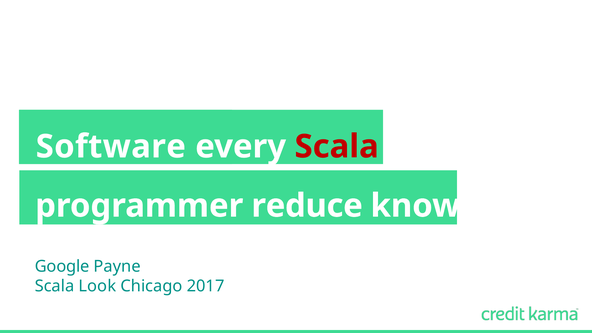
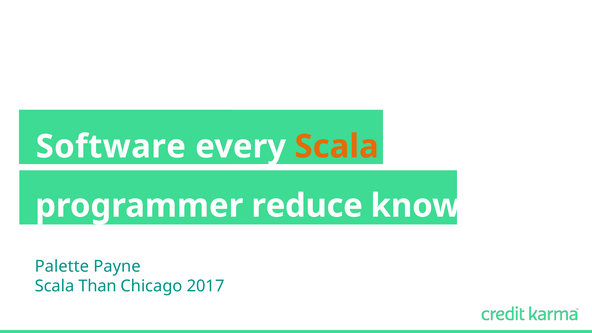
Scala at (337, 147) colour: red -> orange
Google: Google -> Palette
Look: Look -> Than
